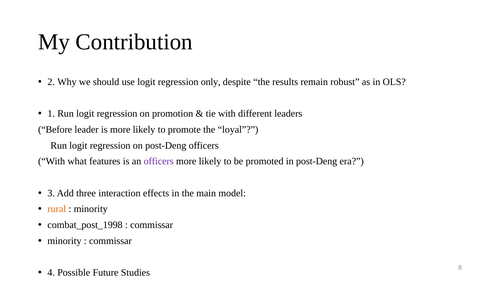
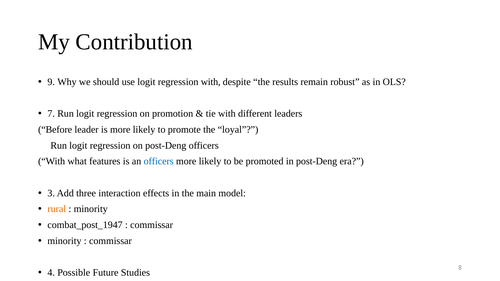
2: 2 -> 9
regression only: only -> with
1: 1 -> 7
officers at (159, 162) colour: purple -> blue
combat_post_1998: combat_post_1998 -> combat_post_1947
